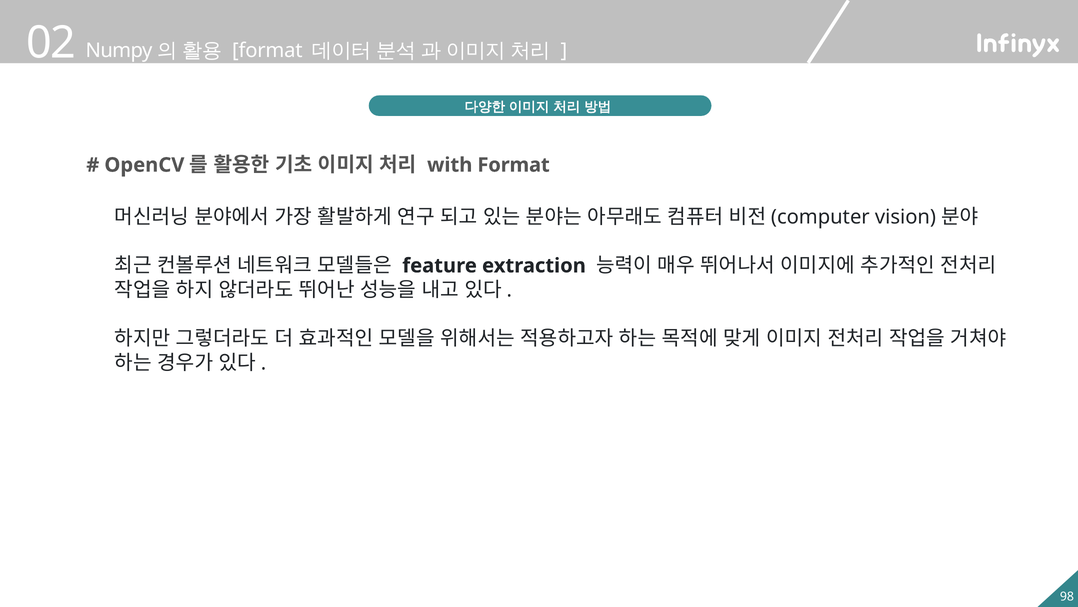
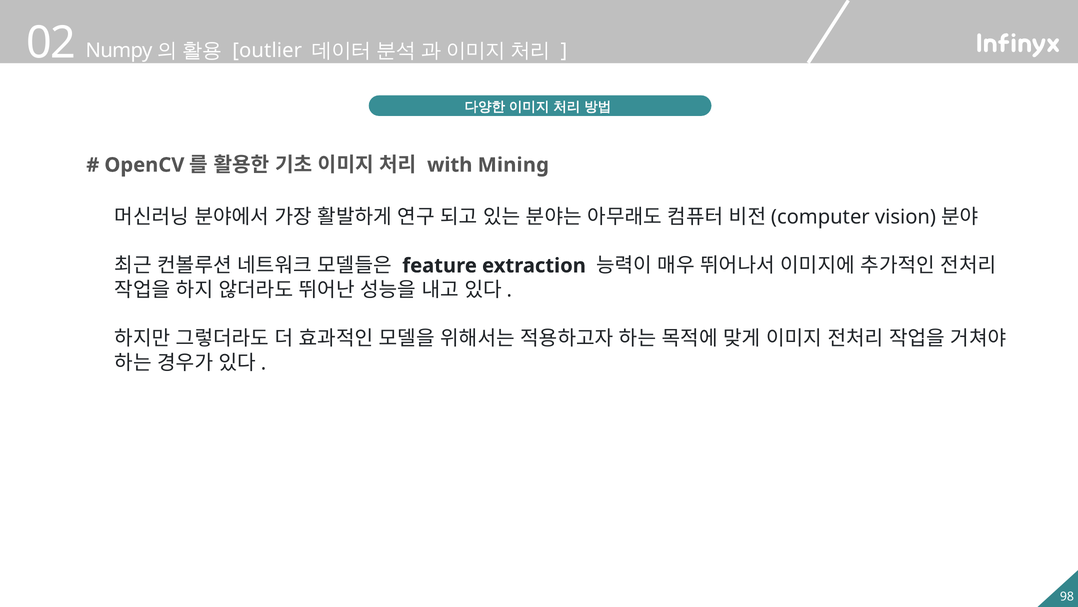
format at (267, 50): format -> outlier
with Format: Format -> Mining
